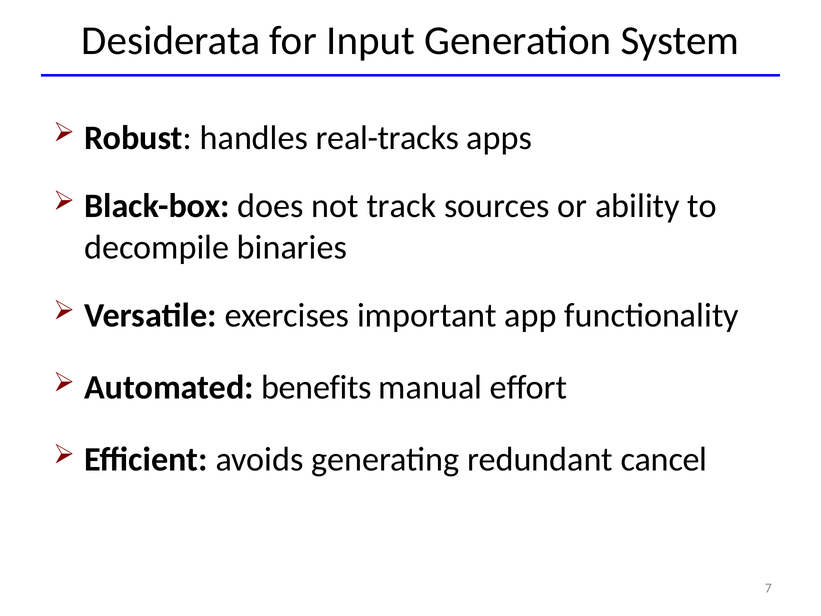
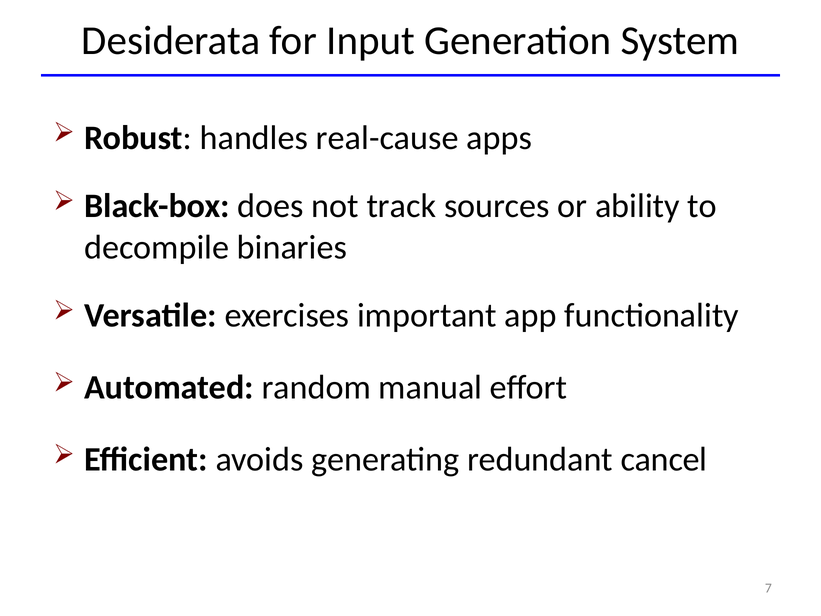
real-tracks: real-tracks -> real-cause
benefits: benefits -> random
